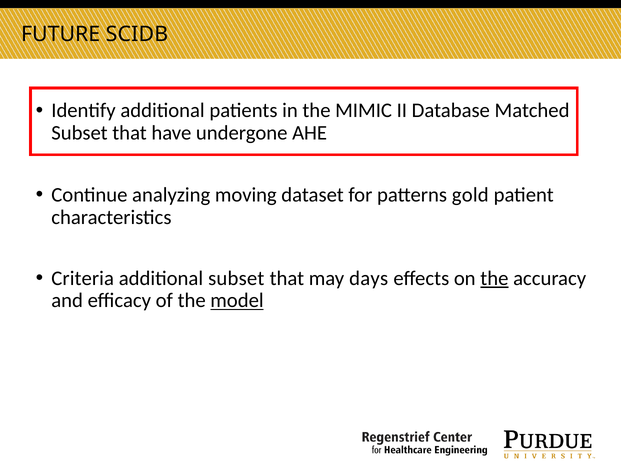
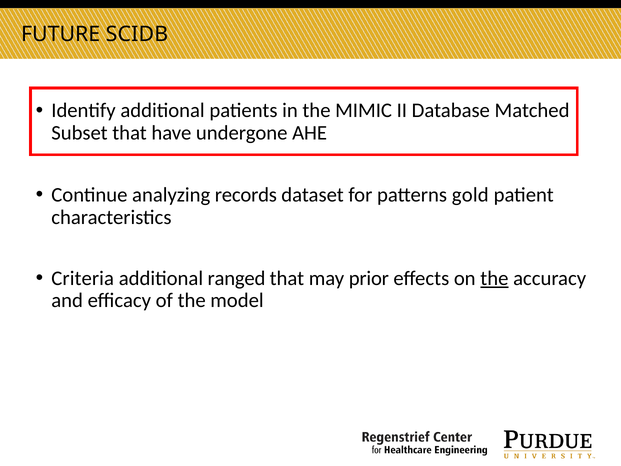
moving: moving -> records
additional subset: subset -> ranged
days: days -> prior
model underline: present -> none
